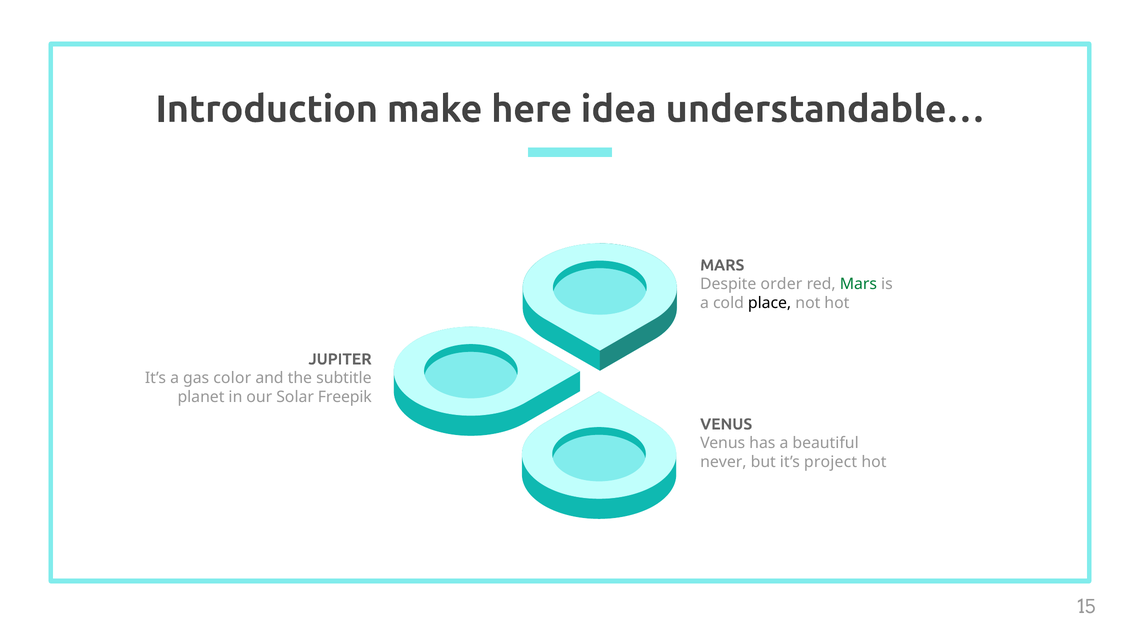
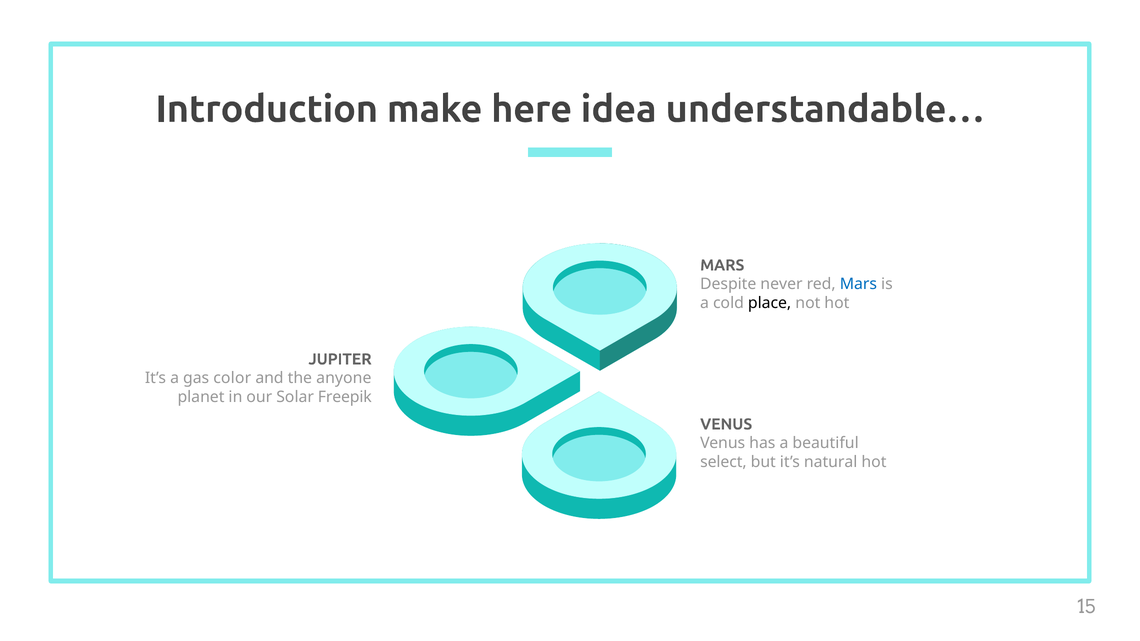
order: order -> never
Mars at (858, 284) colour: green -> blue
subtitle: subtitle -> anyone
never: never -> select
project: project -> natural
